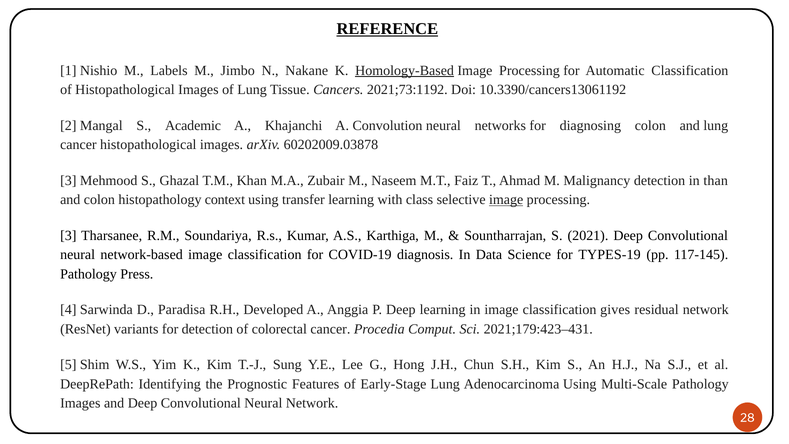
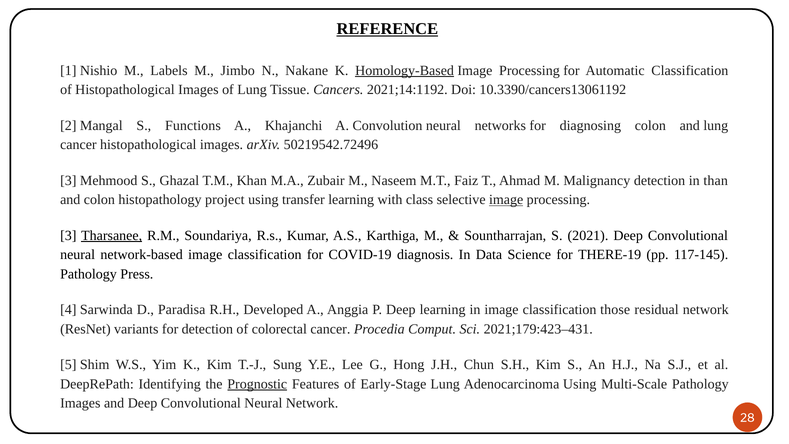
2021;73:1192: 2021;73:1192 -> 2021;14:1192
Academic: Academic -> Functions
60202009.03878: 60202009.03878 -> 50219542.72496
context: context -> project
Tharsanee underline: none -> present
TYPES-19: TYPES-19 -> THERE-19
gives: gives -> those
Prognostic underline: none -> present
